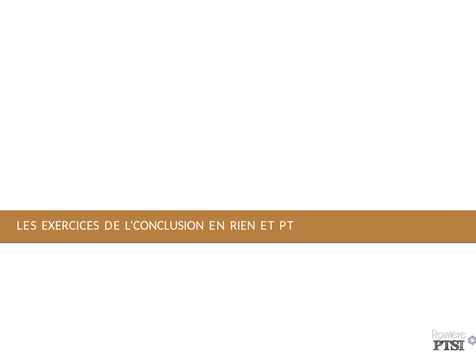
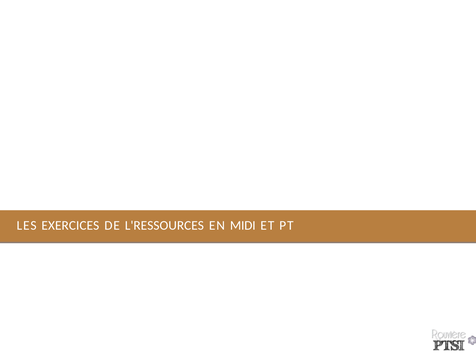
L'CONCLUSION: L'CONCLUSION -> L'RESSOURCES
RIEN: RIEN -> MIDI
